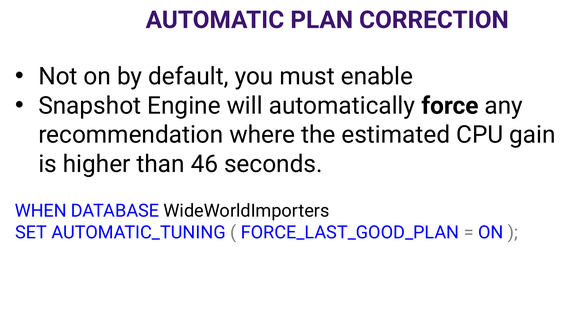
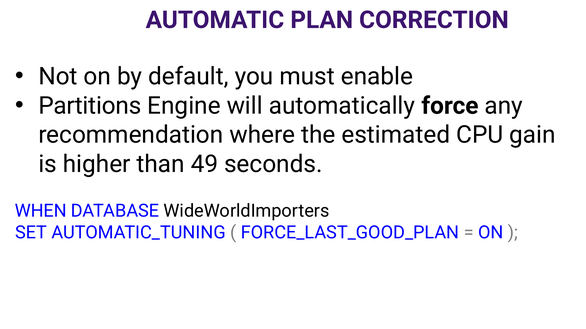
Snapshot: Snapshot -> Partitions
46: 46 -> 49
